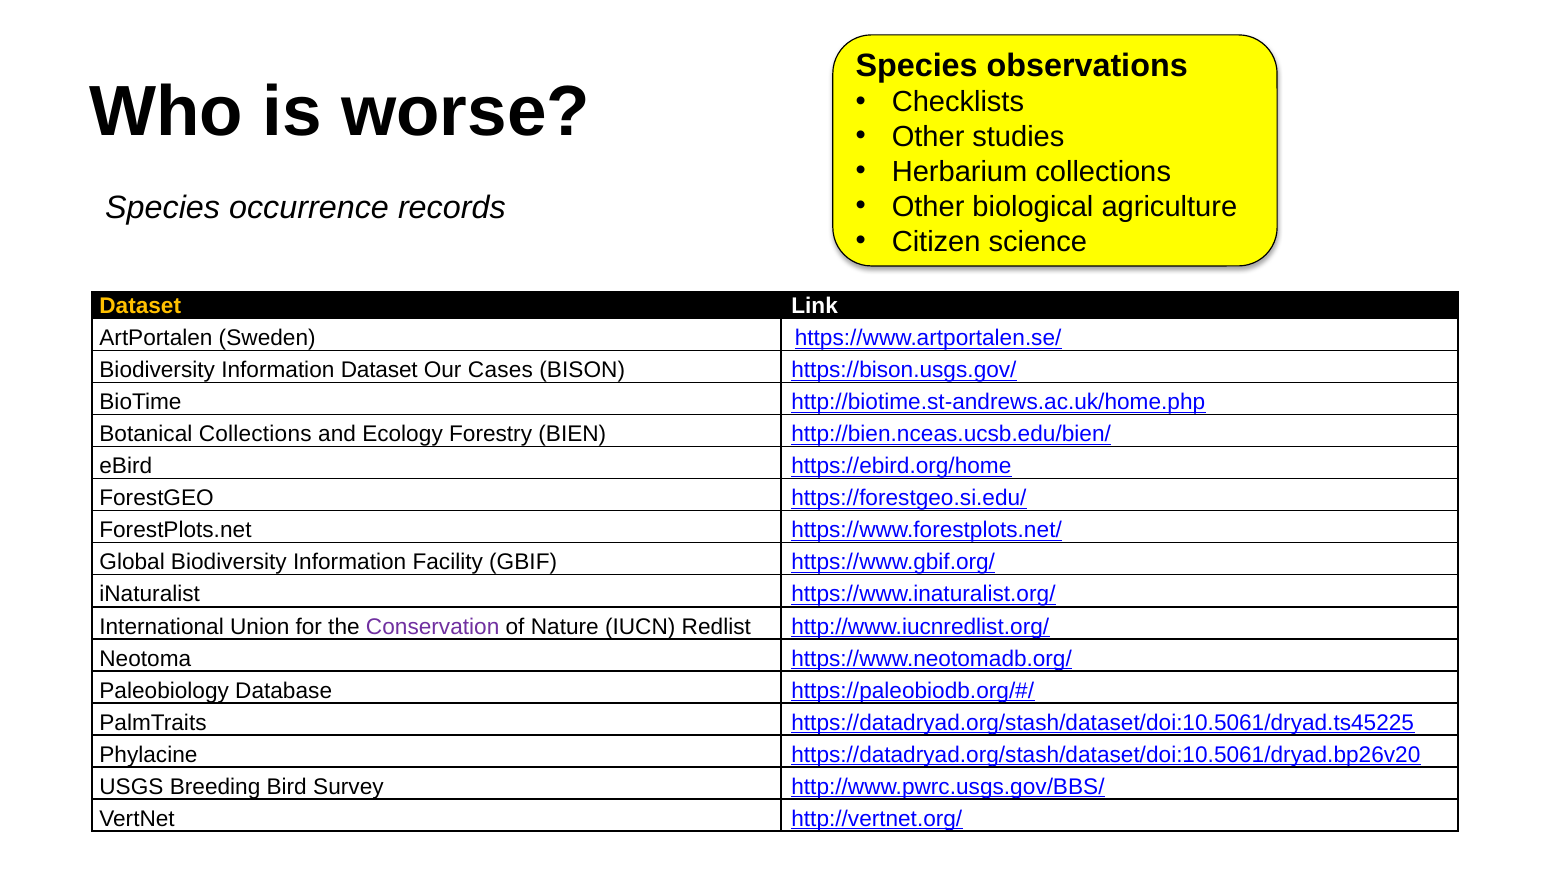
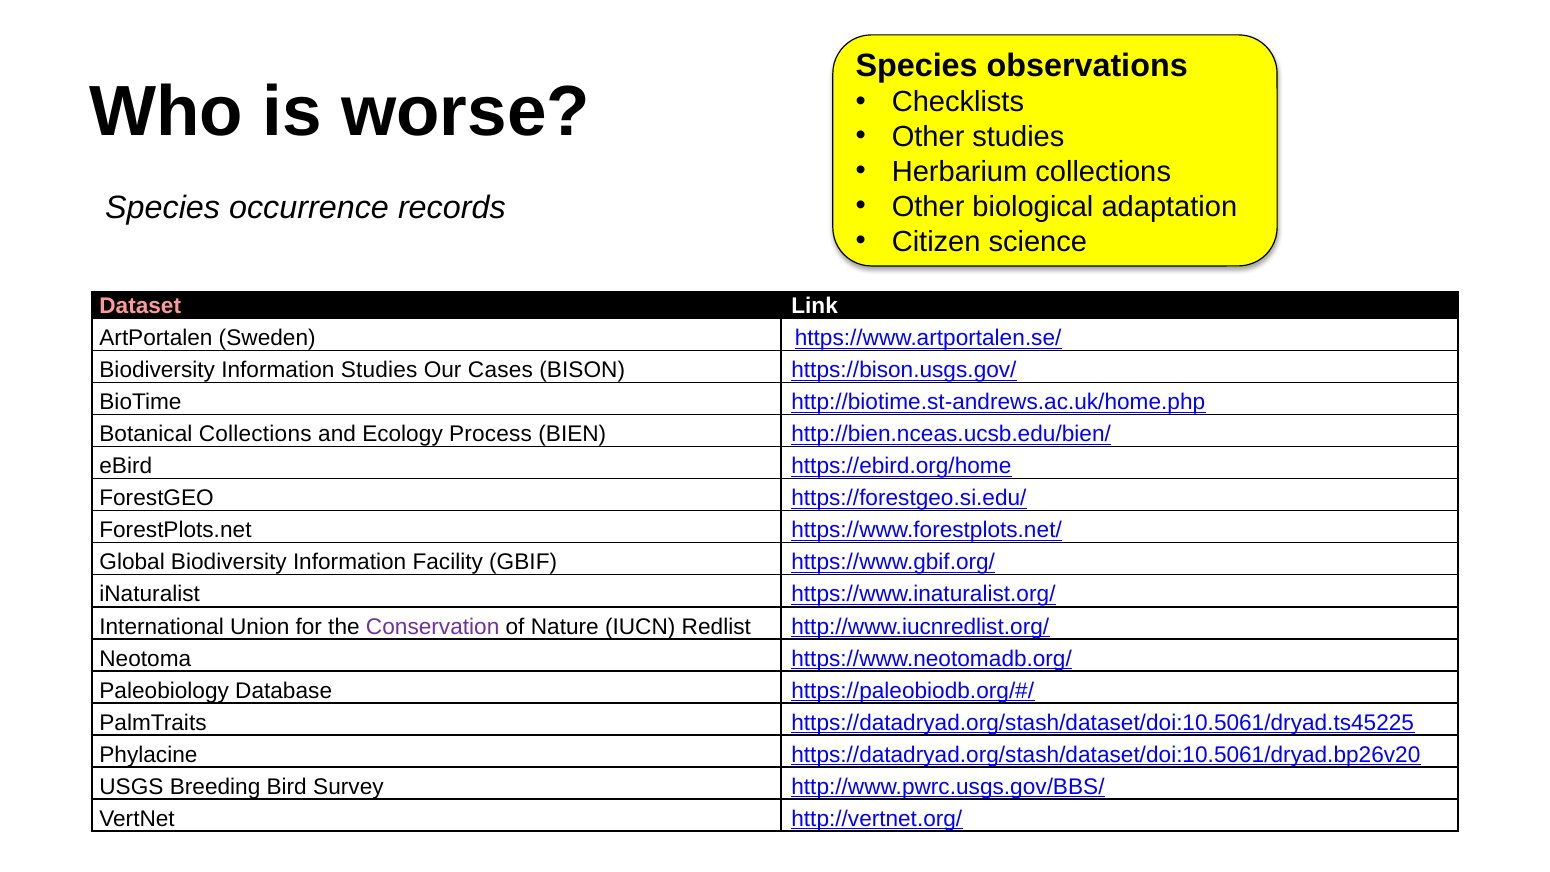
agriculture: agriculture -> adaptation
Dataset at (140, 306) colour: yellow -> pink
Information Dataset: Dataset -> Studies
Forestry: Forestry -> Process
